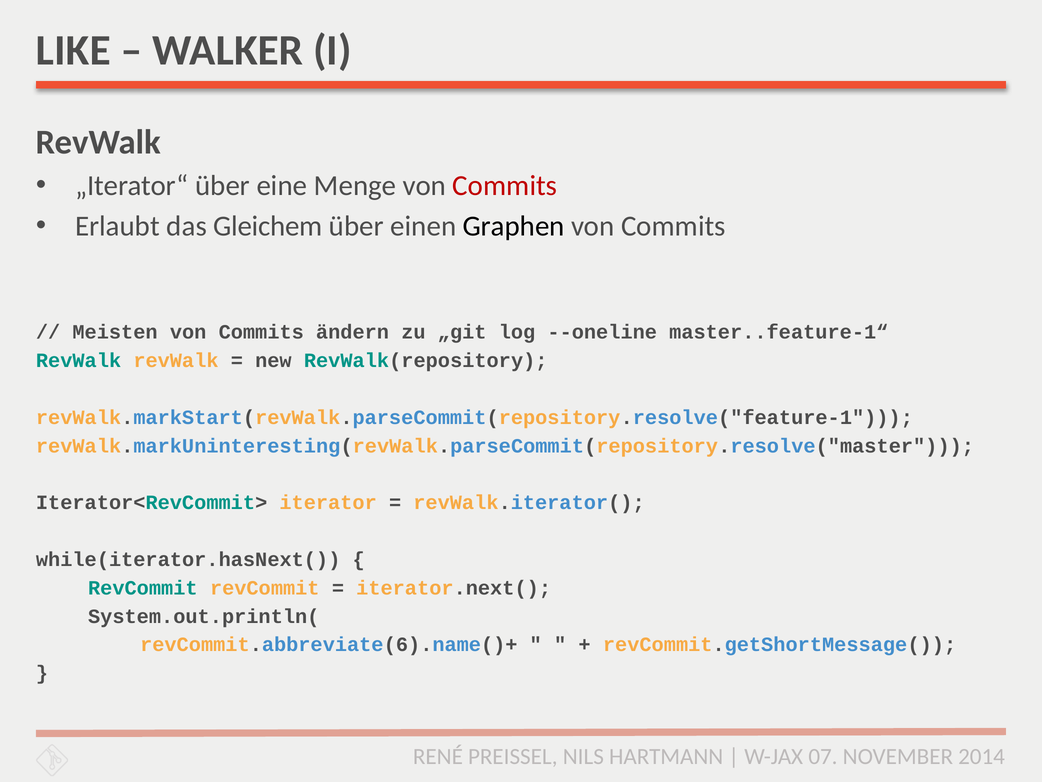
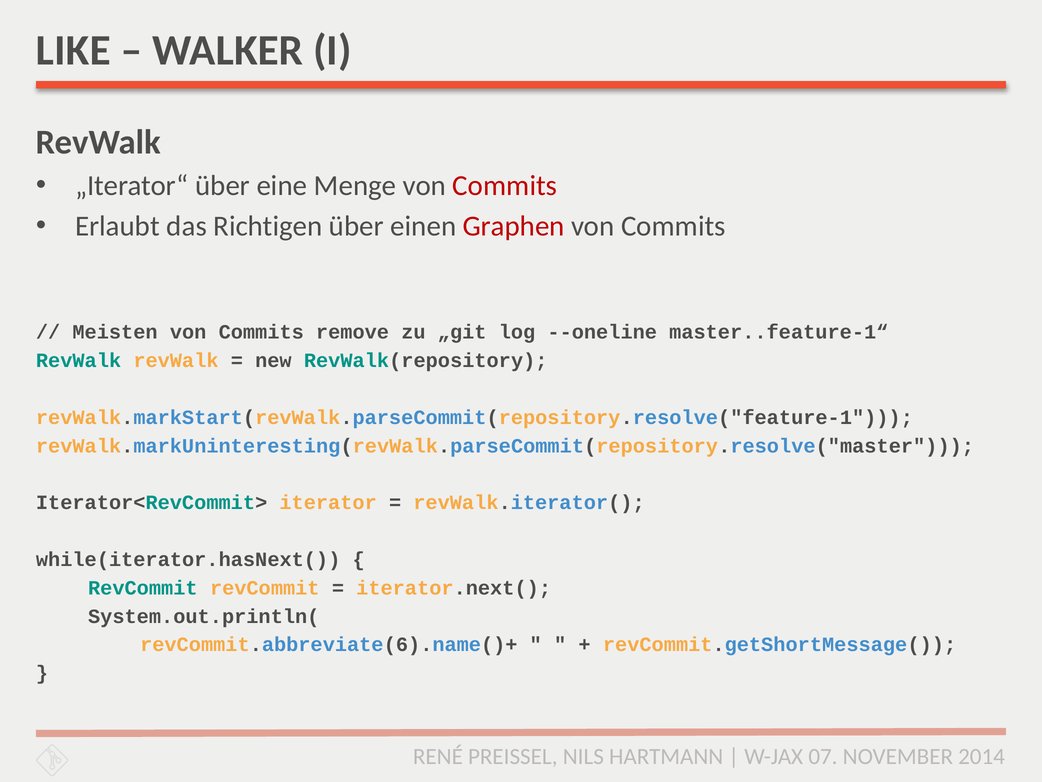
Gleichem: Gleichem -> Richtigen
Graphen colour: black -> red
ändern: ändern -> remove
